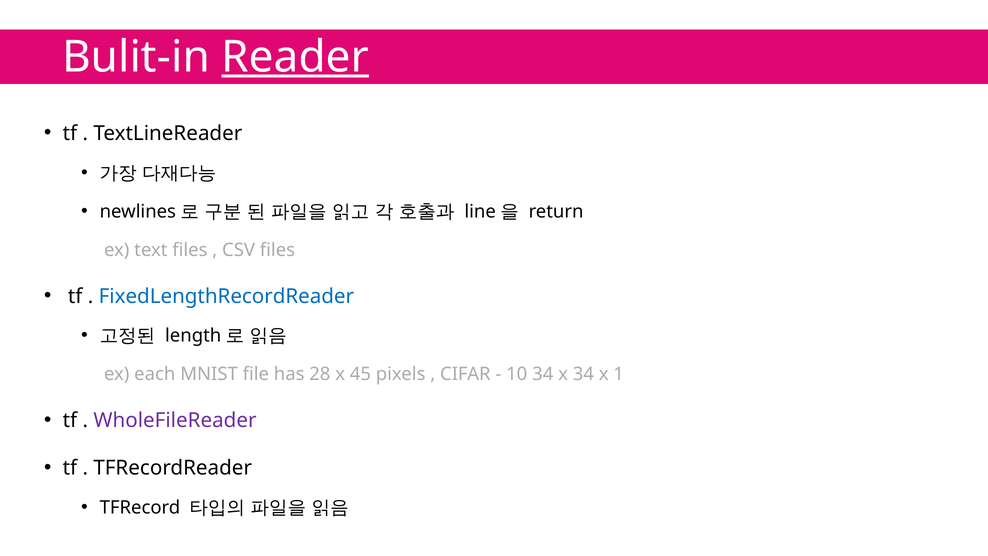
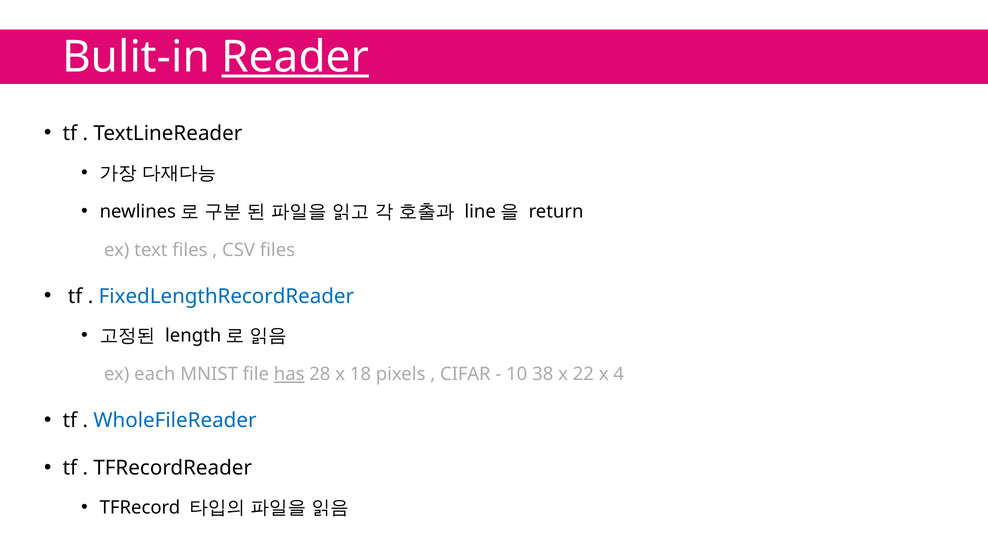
has underline: none -> present
45: 45 -> 18
10 34: 34 -> 38
x 34: 34 -> 22
1: 1 -> 4
WholeFileReader colour: purple -> blue
